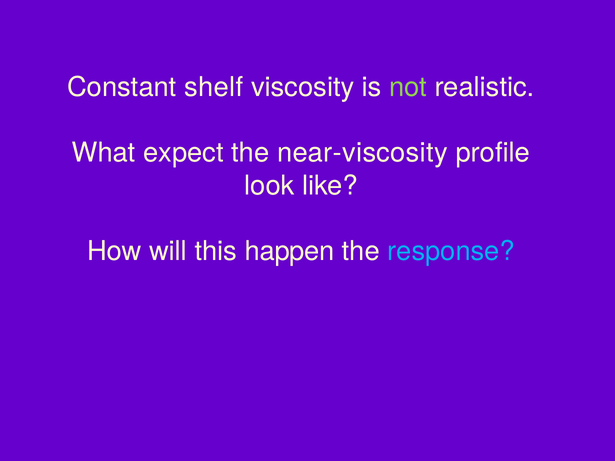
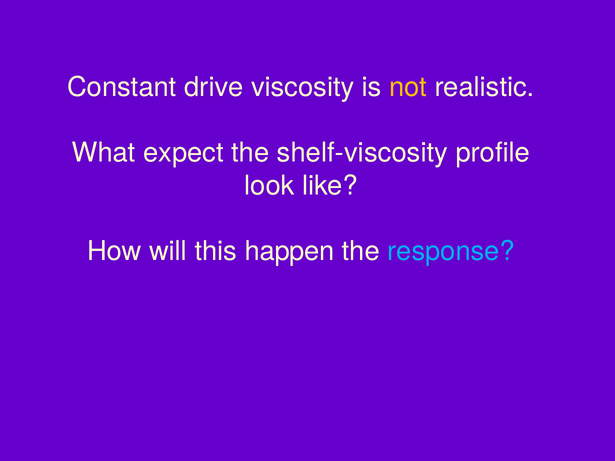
shelf: shelf -> drive
not colour: light green -> yellow
near-viscosity: near-viscosity -> shelf-viscosity
